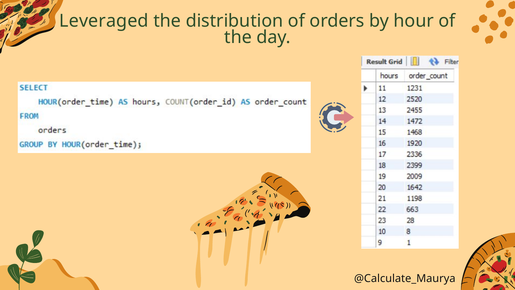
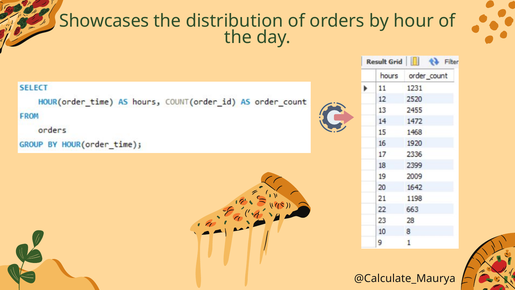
Leveraged: Leveraged -> Showcases
